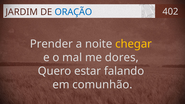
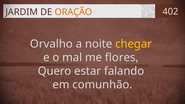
ORAÇÃO colour: blue -> orange
Prender: Prender -> Orvalho
dores: dores -> flores
